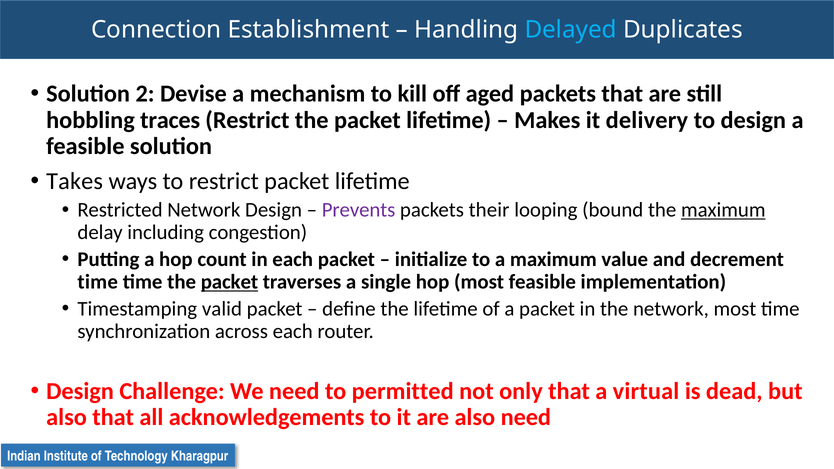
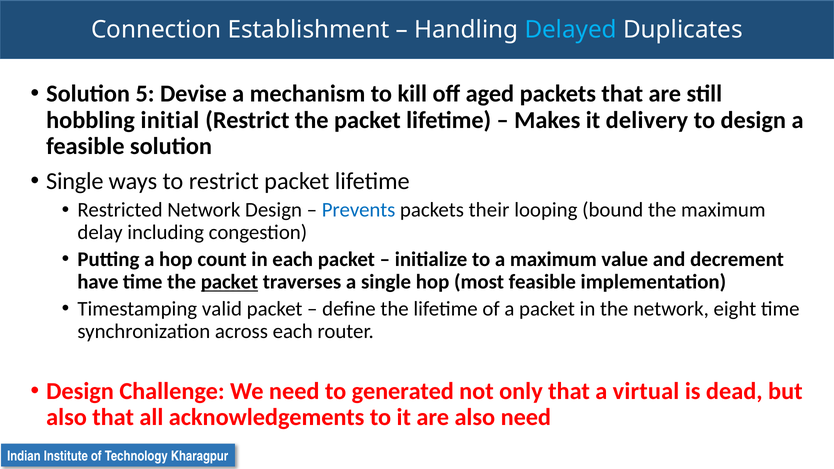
2: 2 -> 5
traces: traces -> initial
Takes at (75, 181): Takes -> Single
Prevents colour: purple -> blue
maximum at (723, 210) underline: present -> none
time at (98, 282): time -> have
network most: most -> eight
permitted: permitted -> generated
